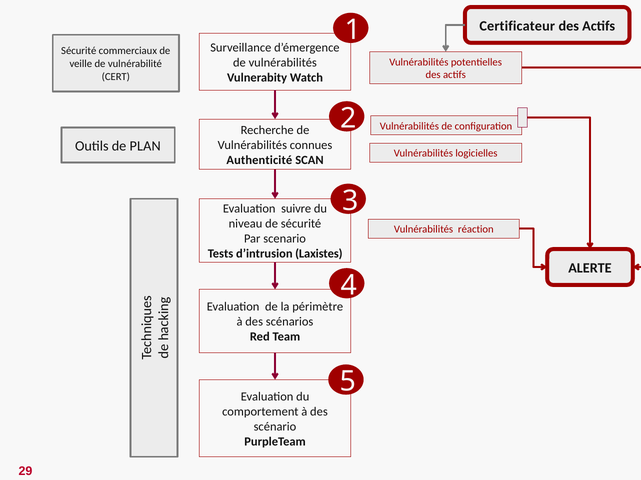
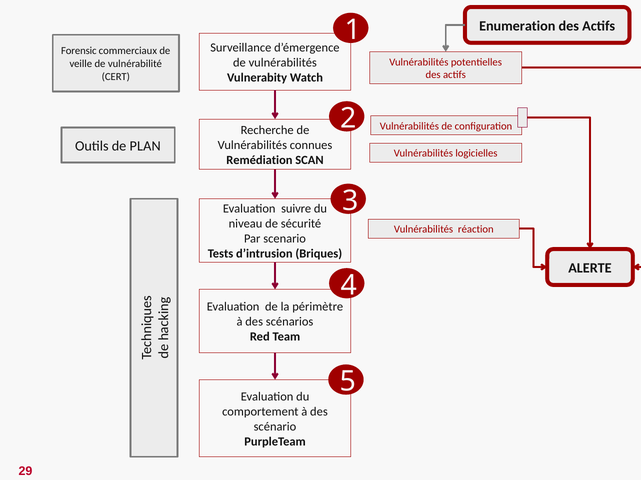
Certificateur: Certificateur -> Enumeration
Sécurité at (79, 51): Sécurité -> Forensic
Authenticité: Authenticité -> Remédiation
Laxistes: Laxistes -> Briques
